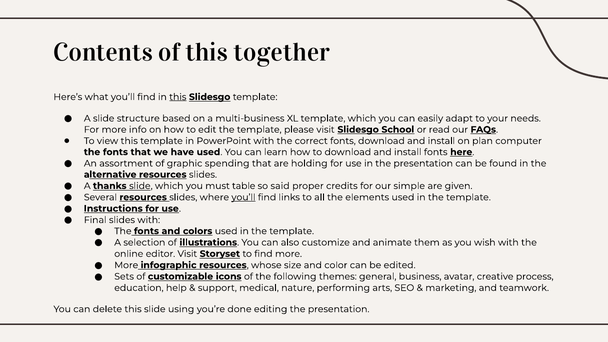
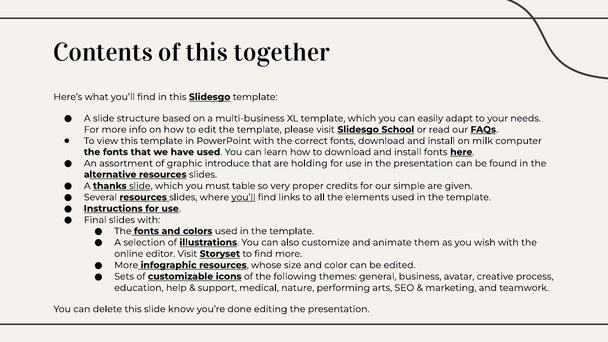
this at (178, 97) underline: present -> none
plan: plan -> milk
spending: spending -> introduce
said: said -> very
using: using -> know
